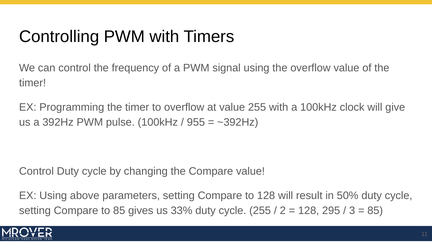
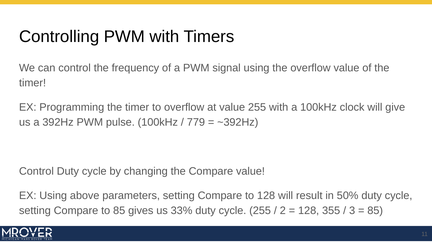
955: 955 -> 779
295: 295 -> 355
